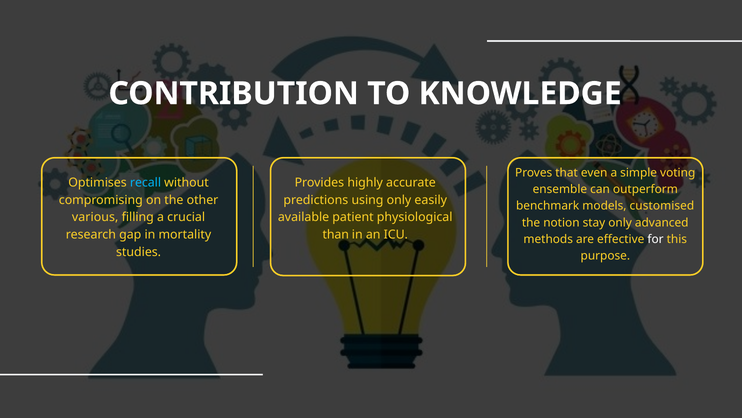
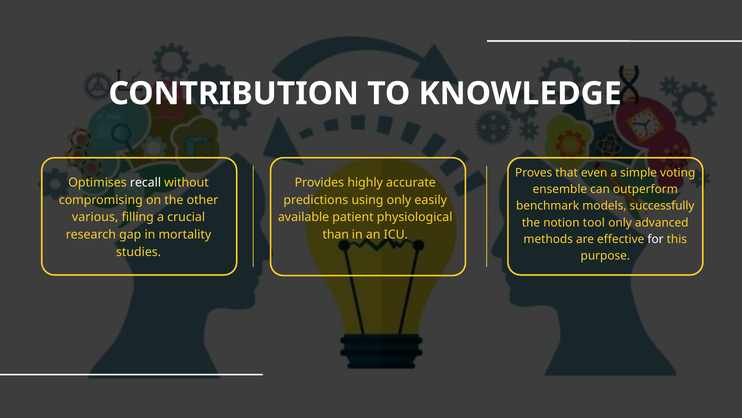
recall colour: light blue -> white
customised: customised -> successfully
stay: stay -> tool
